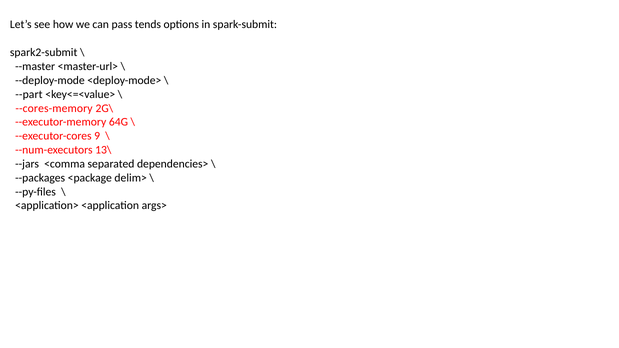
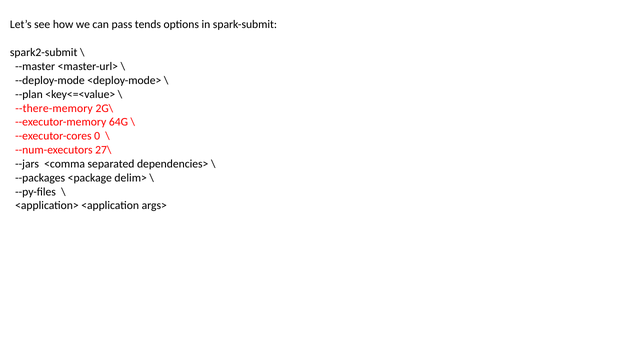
--part: --part -> --plan
--cores-memory: --cores-memory -> --there-memory
9: 9 -> 0
13\: 13\ -> 27\
